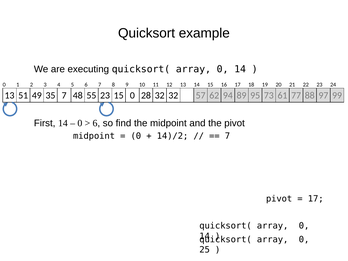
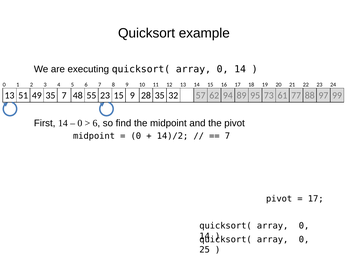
15 0: 0 -> 9
28 32: 32 -> 35
